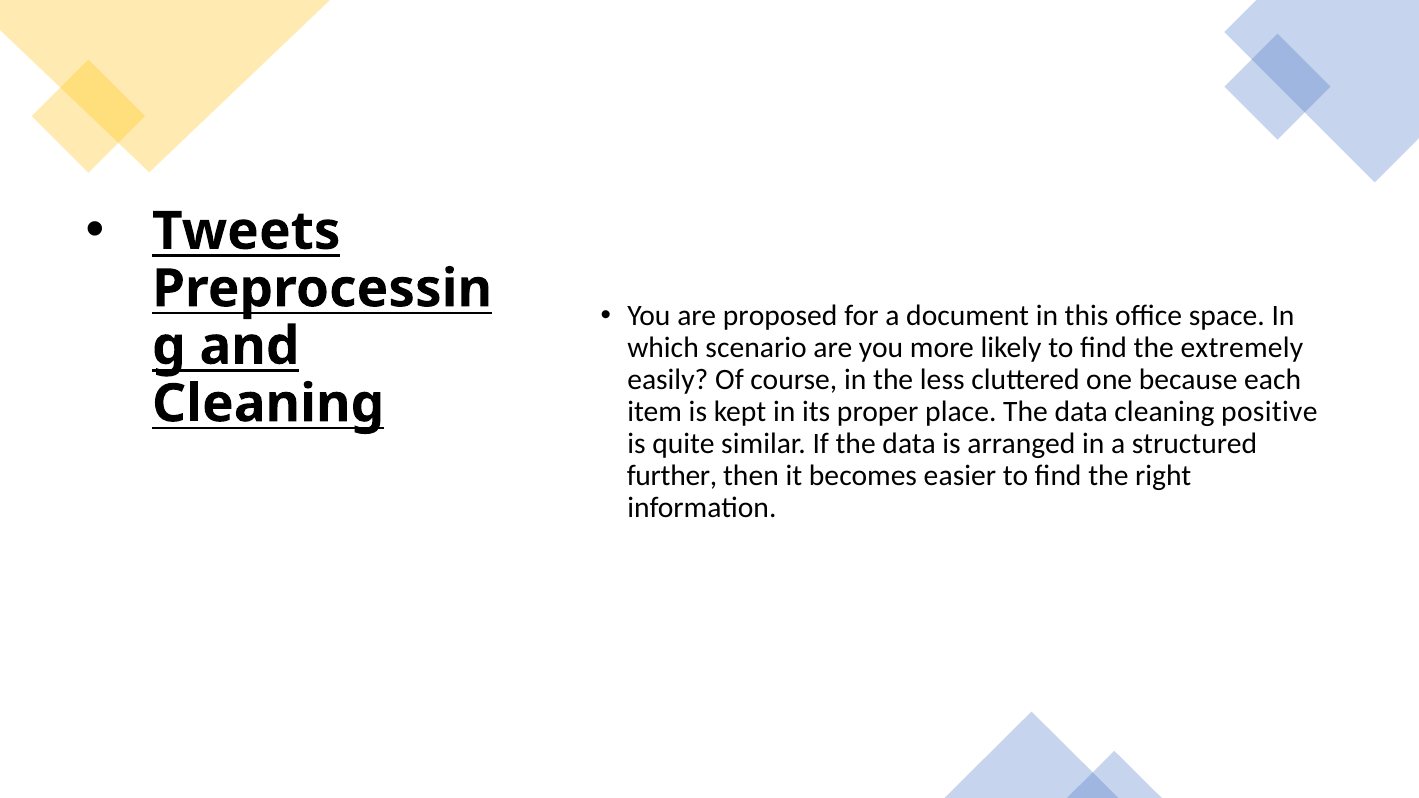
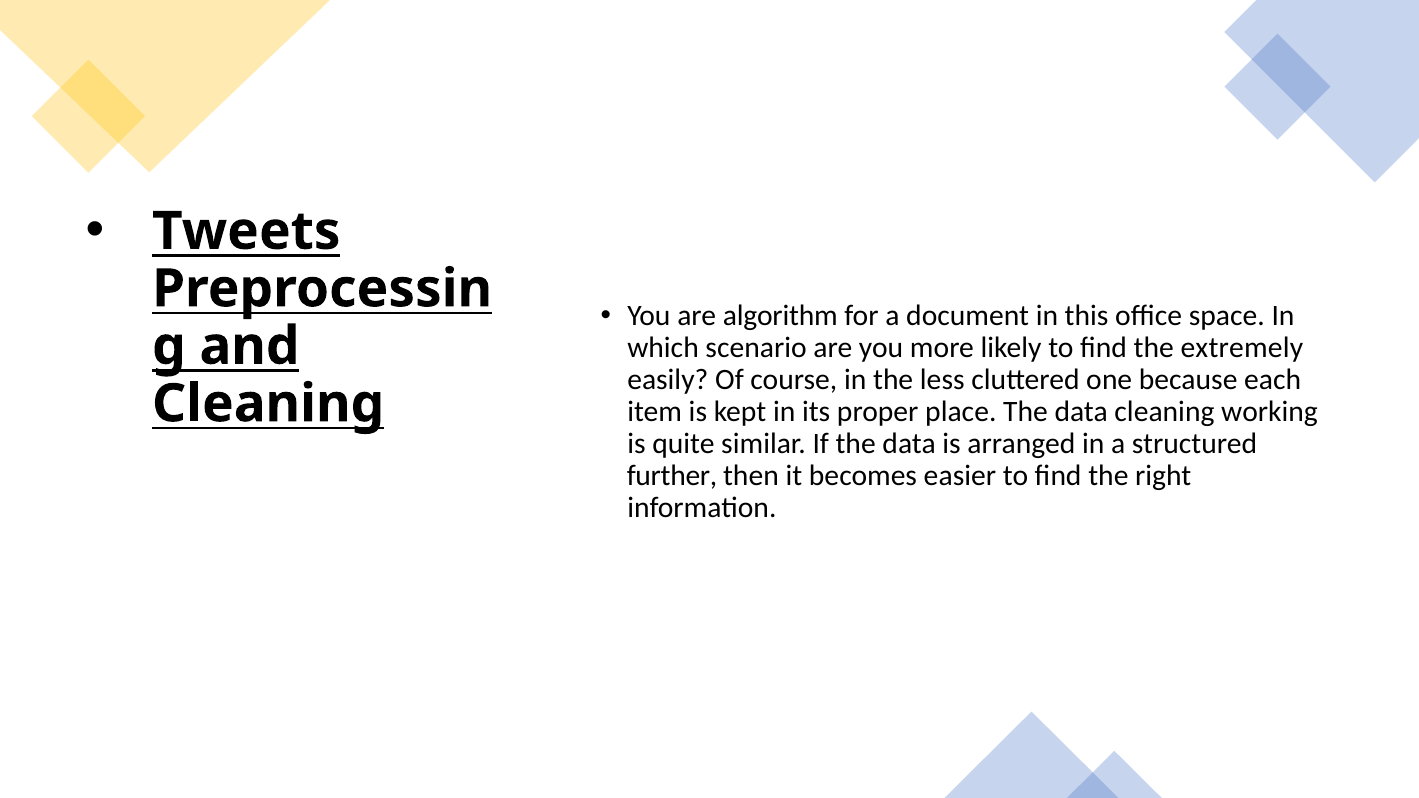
proposed: proposed -> algorithm
positive: positive -> working
